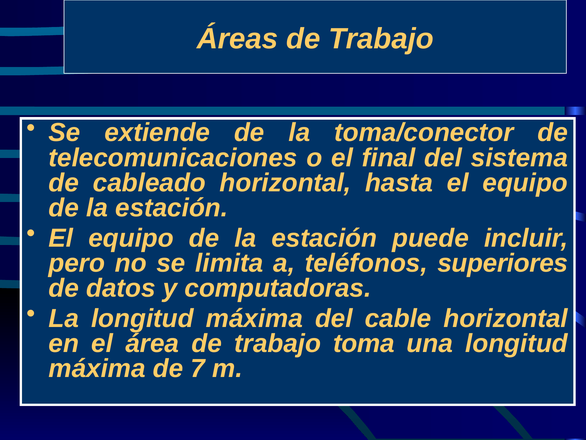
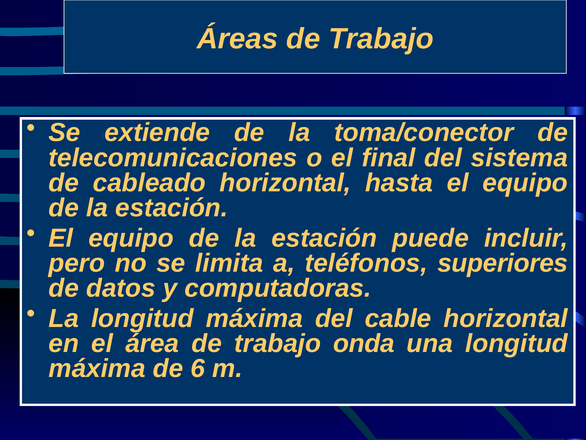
toma: toma -> onda
7: 7 -> 6
